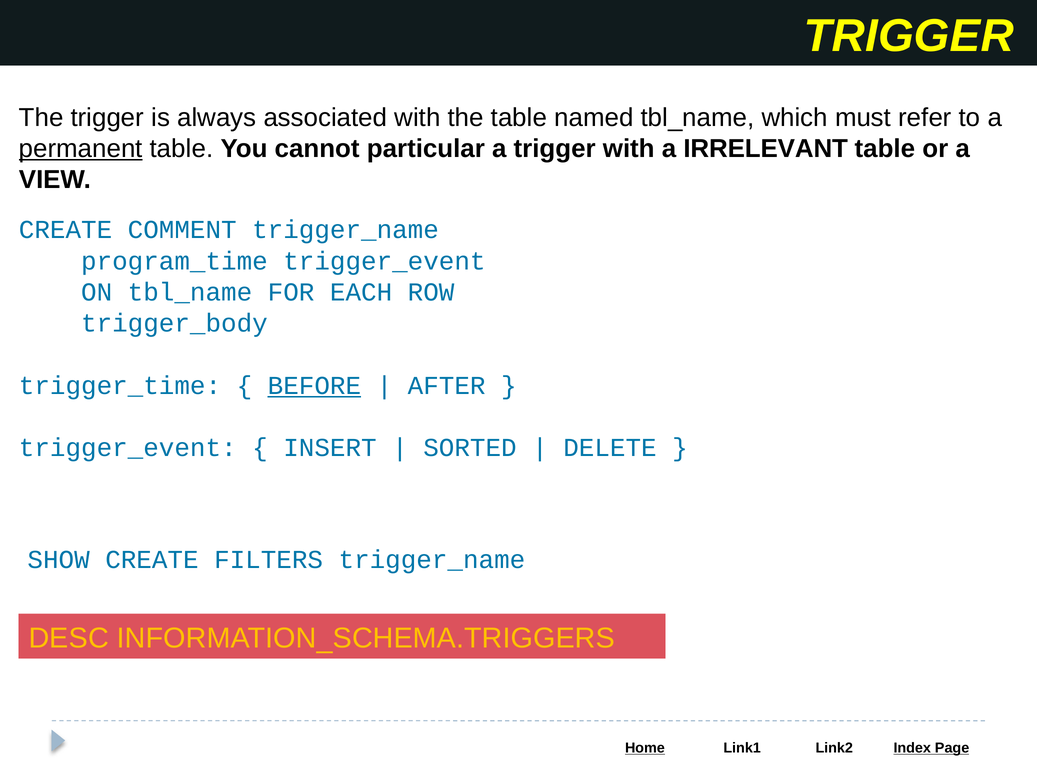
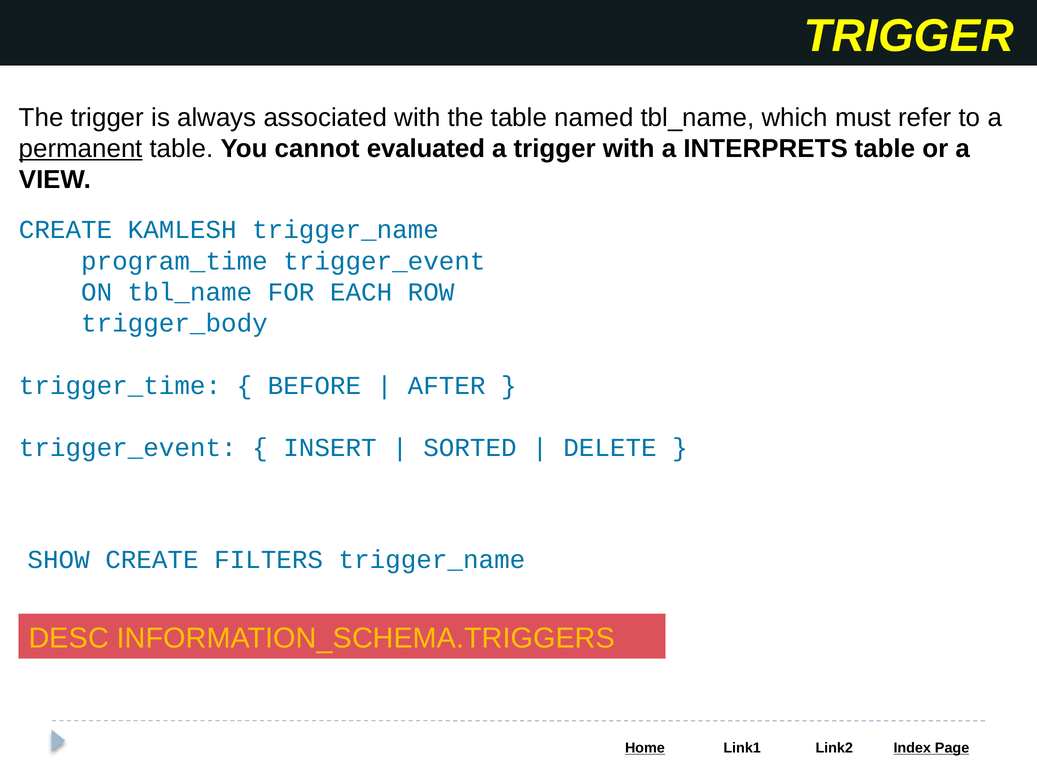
particular: particular -> evaluated
IRRELEVANT: IRRELEVANT -> INTERPRETS
COMMENT: COMMENT -> KAMLESH
BEFORE underline: present -> none
